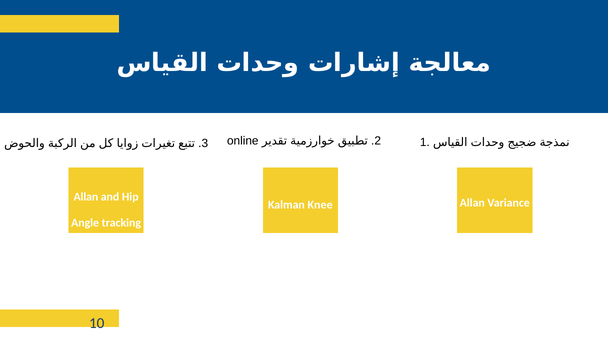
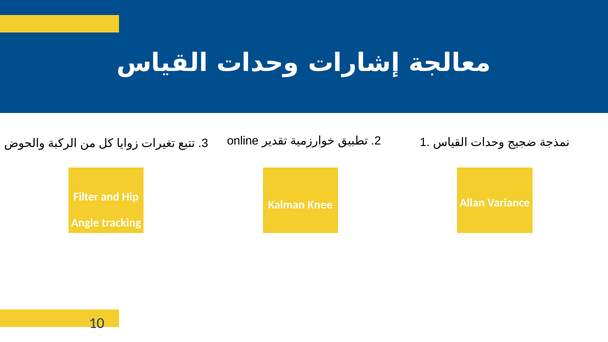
Allan at (86, 197): Allan -> Filter
